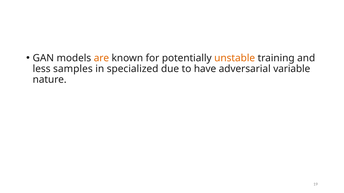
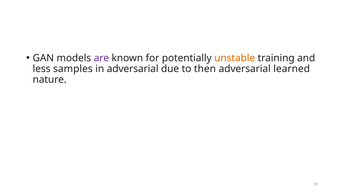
are colour: orange -> purple
in specialized: specialized -> adversarial
have: have -> then
variable: variable -> learned
